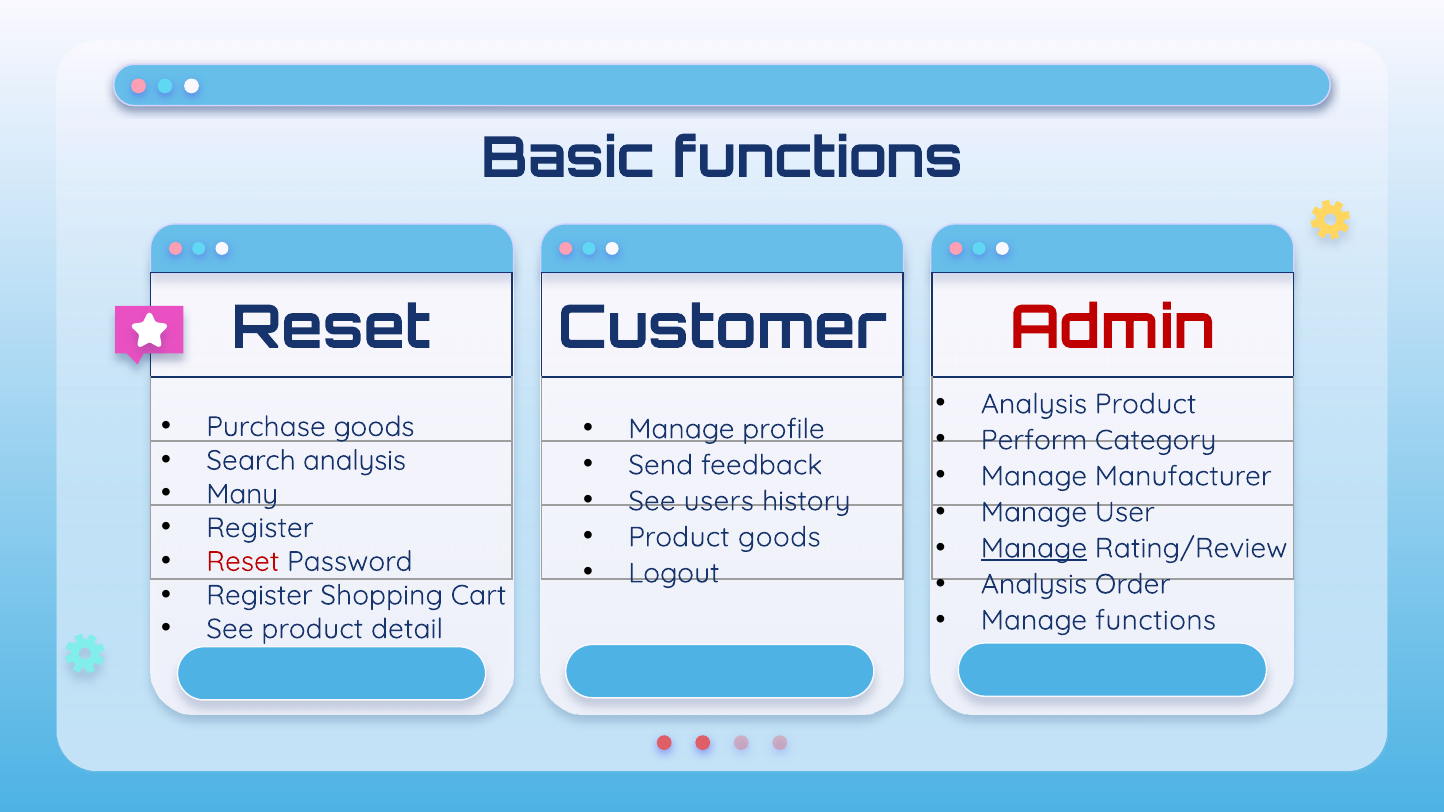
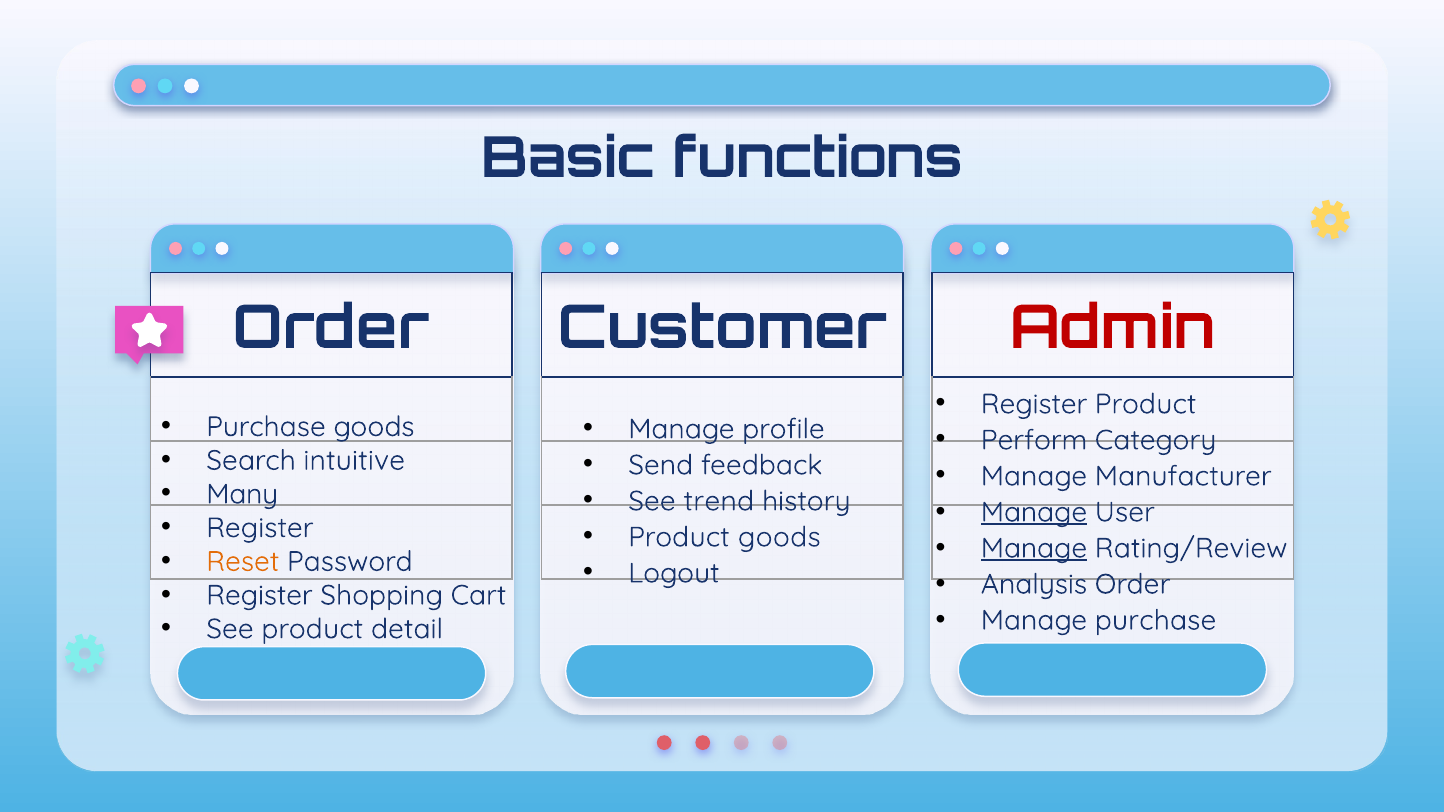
Reset at (331, 328): Reset -> Order
Analysis at (1034, 404): Analysis -> Register
Search analysis: analysis -> intuitive
users: users -> trend
Manage at (1034, 512) underline: none -> present
Reset at (243, 562) colour: red -> orange
Manage functions: functions -> purchase
